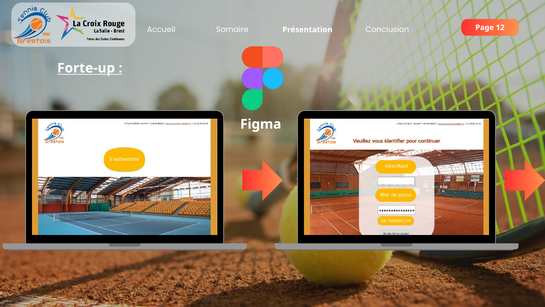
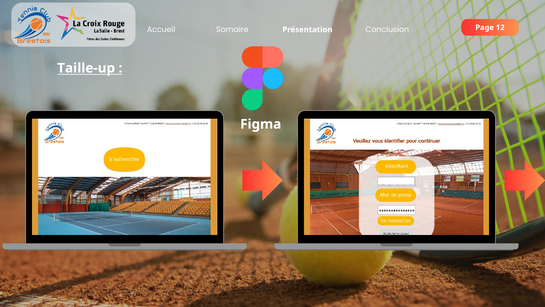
Forte-up: Forte-up -> Taille-up
